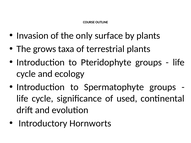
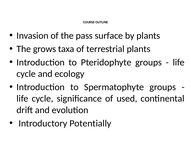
only: only -> pass
Hornworts: Hornworts -> Potentially
